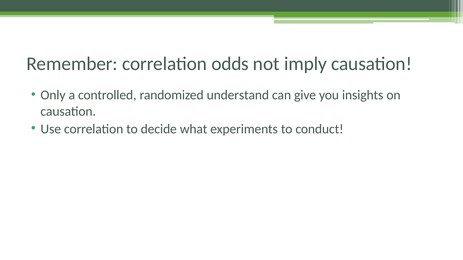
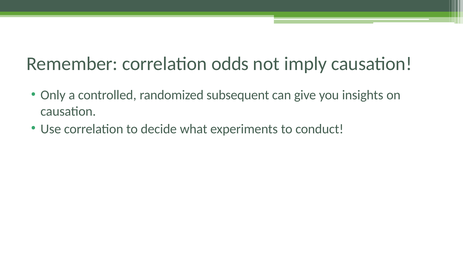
understand: understand -> subsequent
